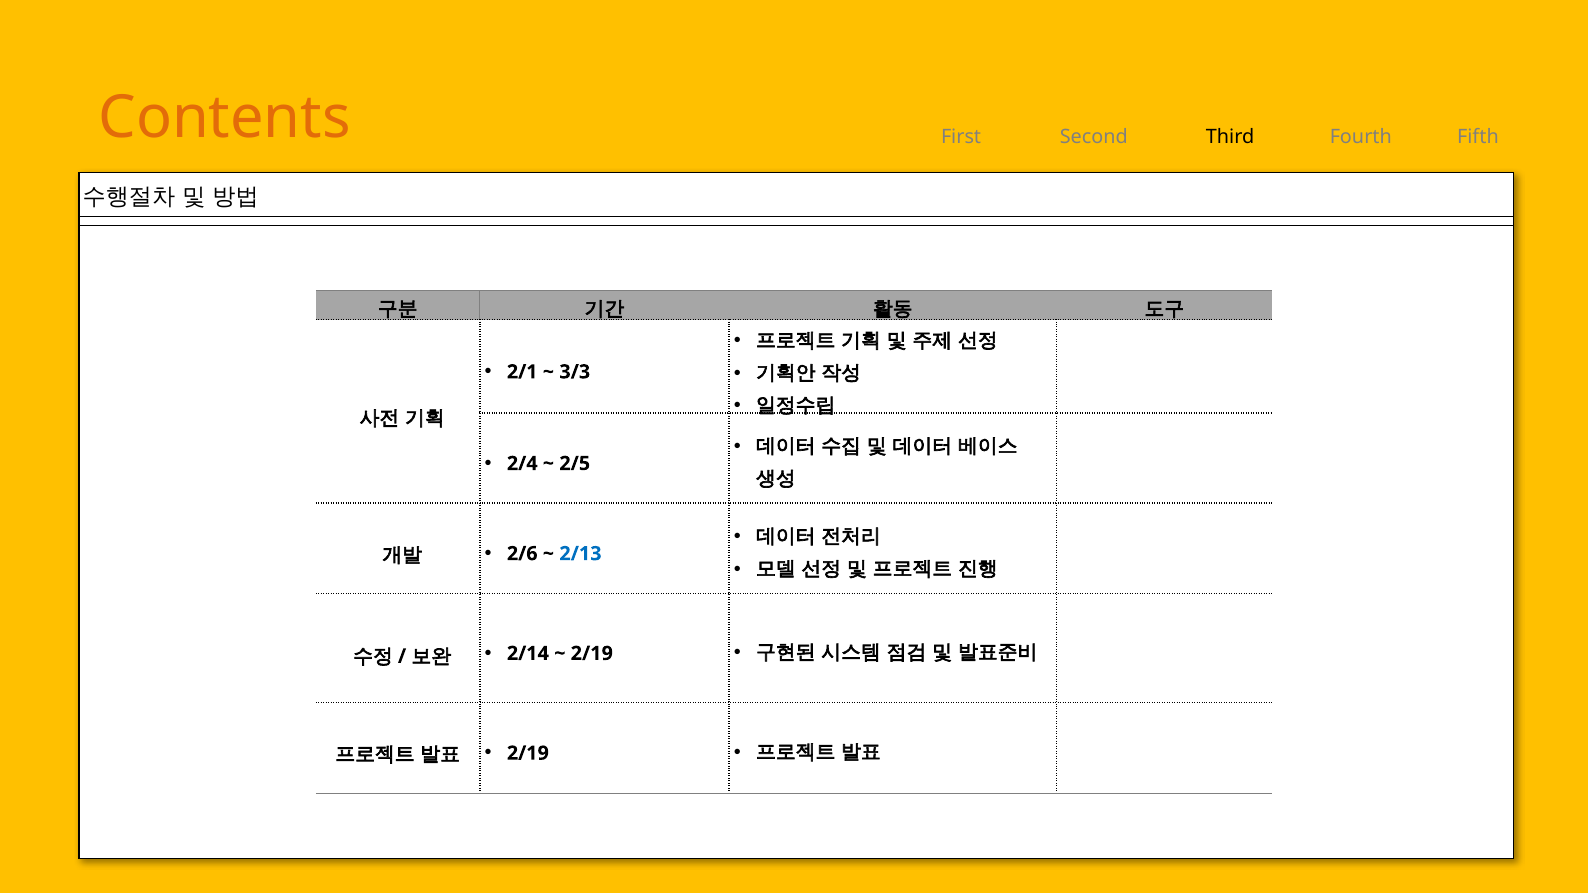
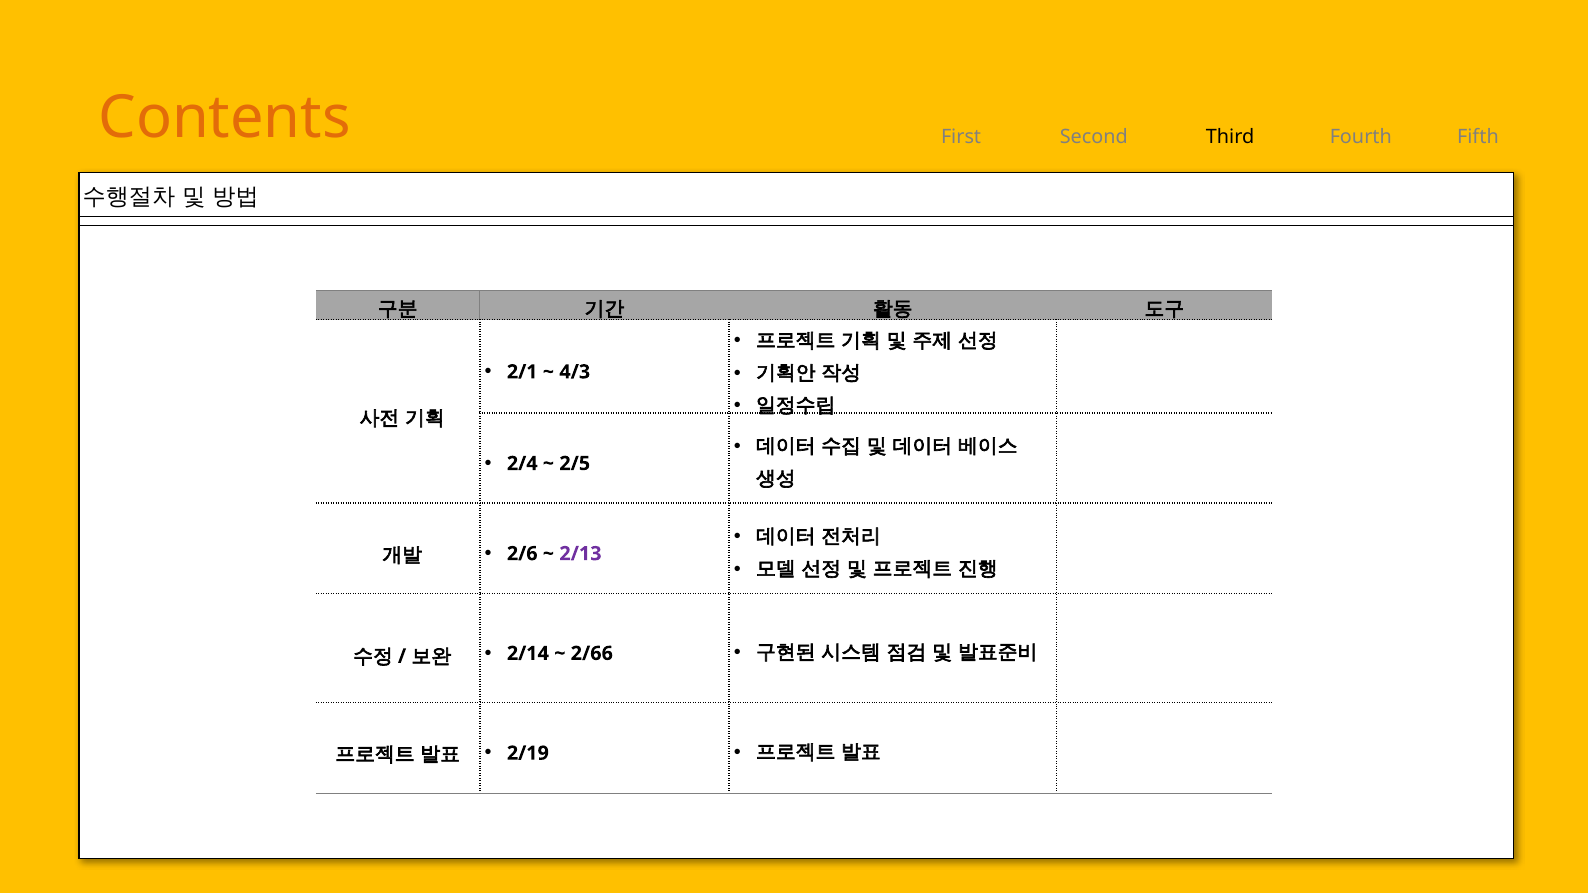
3/3: 3/3 -> 4/3
2/13 colour: blue -> purple
2/19 at (592, 654): 2/19 -> 2/66
